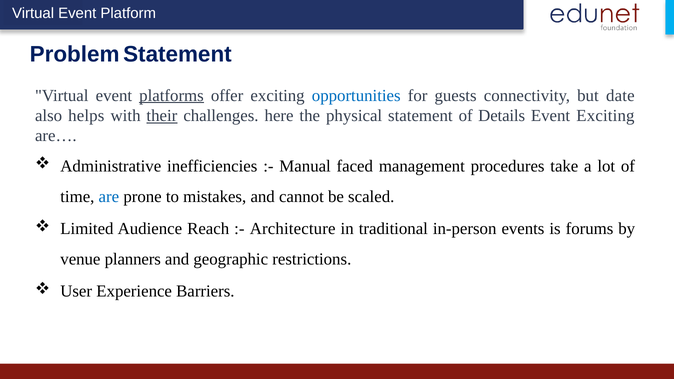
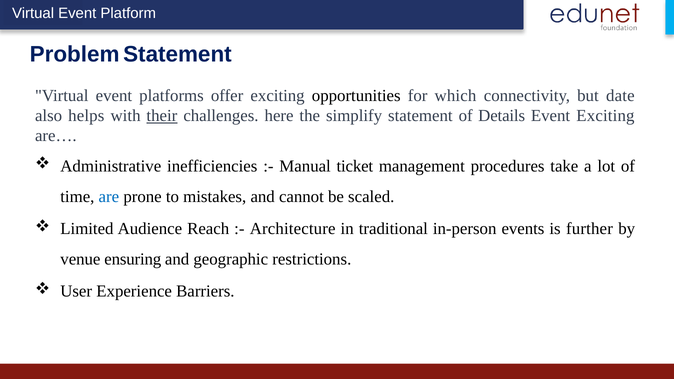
platforms underline: present -> none
opportunities colour: blue -> black
guests: guests -> which
physical: physical -> simplify
faced: faced -> ticket
forums: forums -> further
planners: planners -> ensuring
